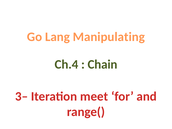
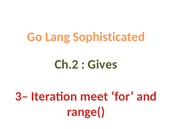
Manipulating: Manipulating -> Sophisticated
Ch.4: Ch.4 -> Ch.2
Chain: Chain -> Gives
